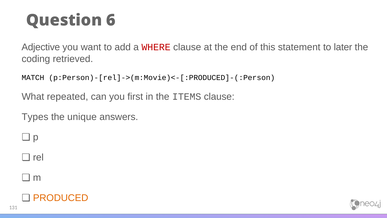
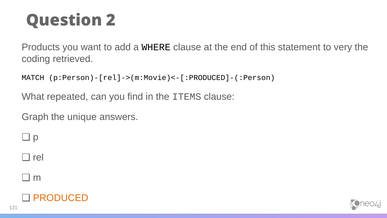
6: 6 -> 2
Adjective: Adjective -> Products
WHERE colour: red -> black
later: later -> very
first: first -> find
Types: Types -> Graph
